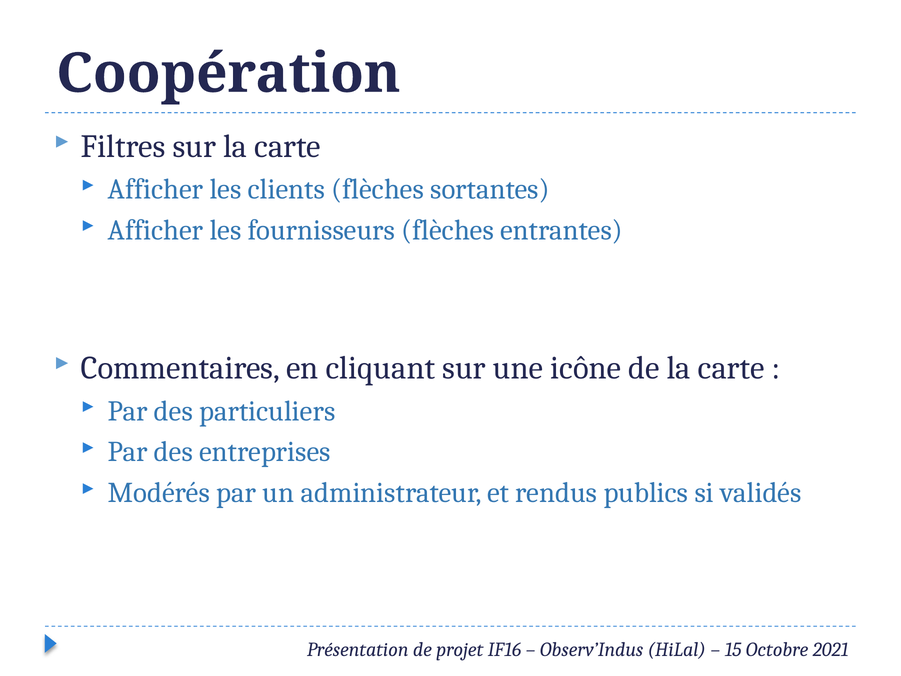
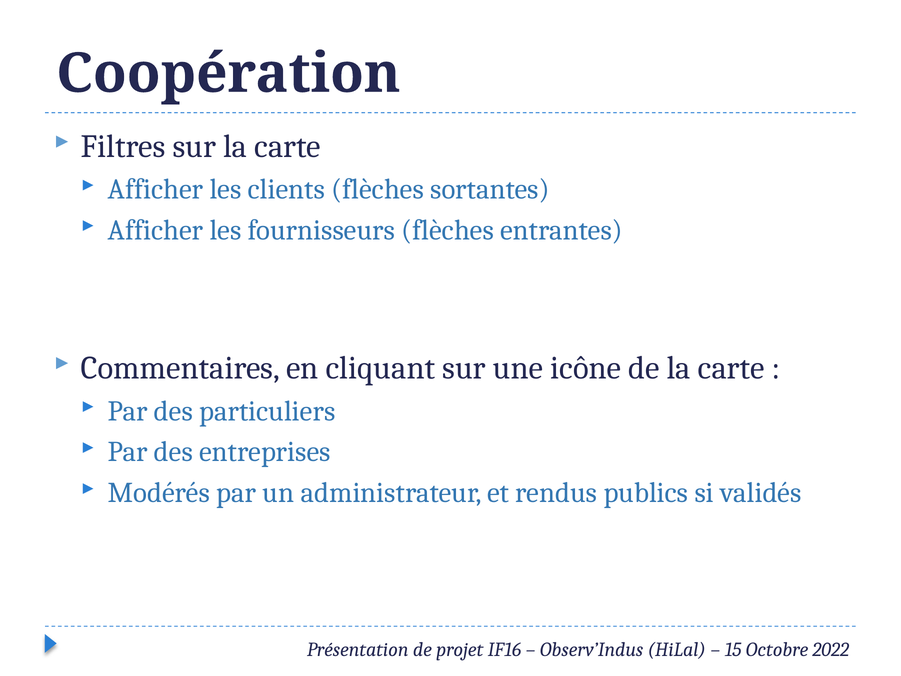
2021: 2021 -> 2022
